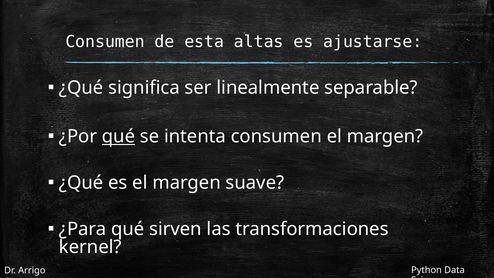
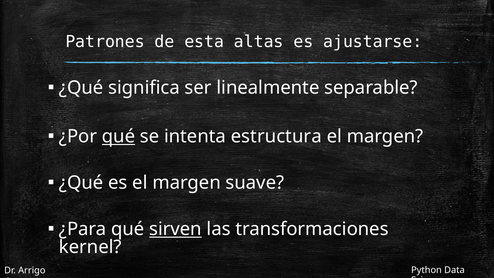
Consumen at (105, 42): Consumen -> Patrones
intenta consumen: consumen -> estructura
sirven underline: none -> present
